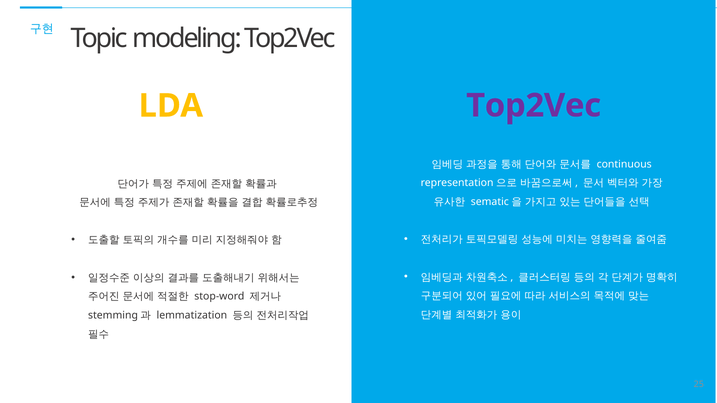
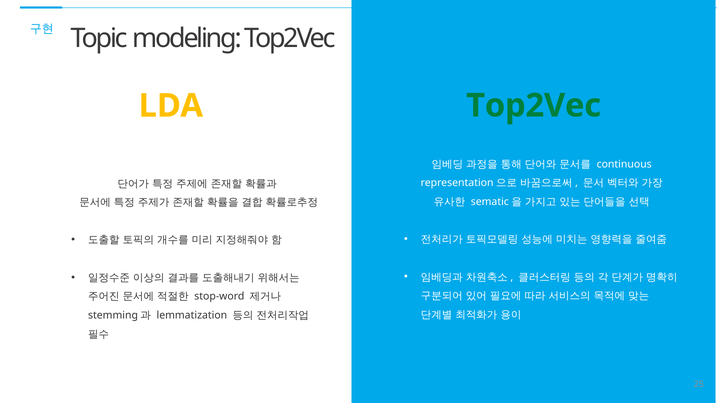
Top2Vec at (534, 106) colour: purple -> green
